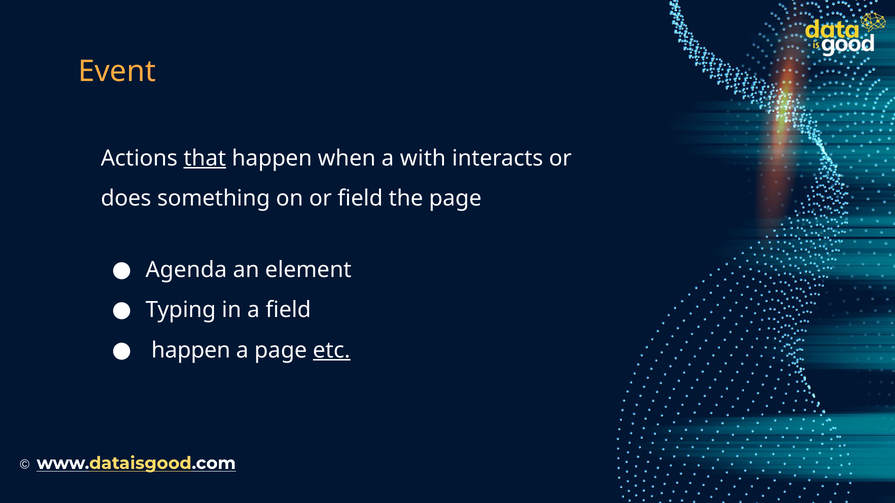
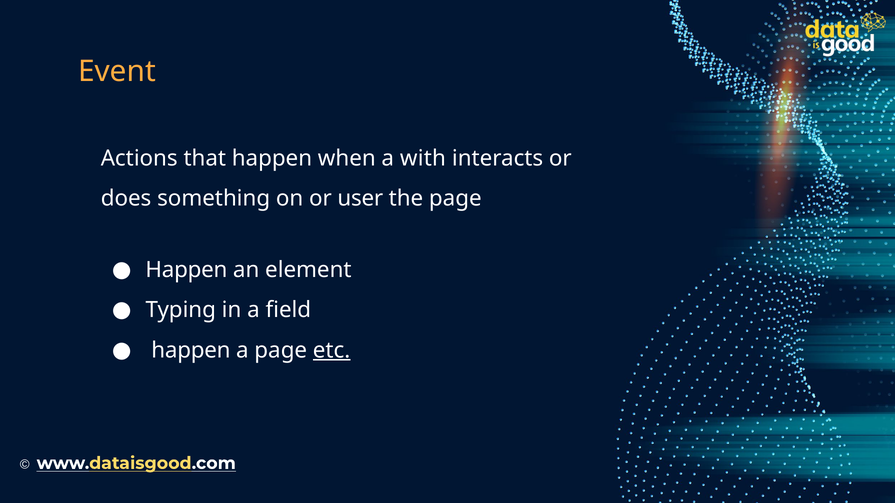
that underline: present -> none
or field: field -> user
Agenda at (186, 270): Agenda -> Happen
